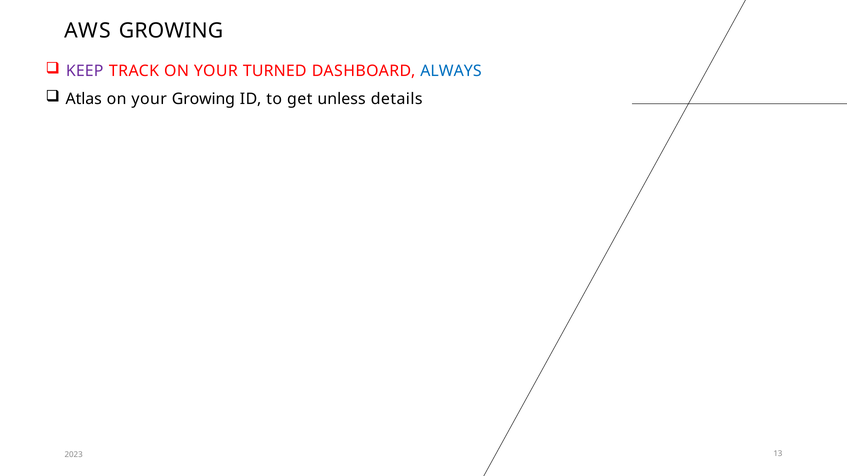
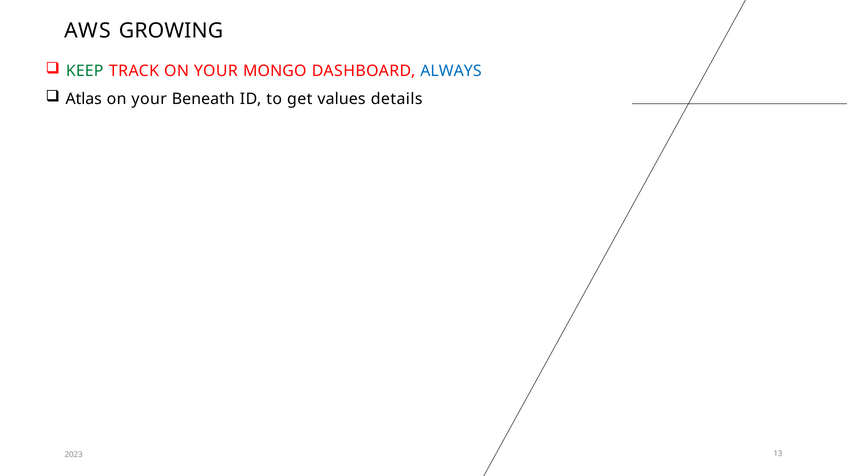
KEEP colour: purple -> green
TURNED: TURNED -> MONGO
your Growing: Growing -> Beneath
unless: unless -> values
